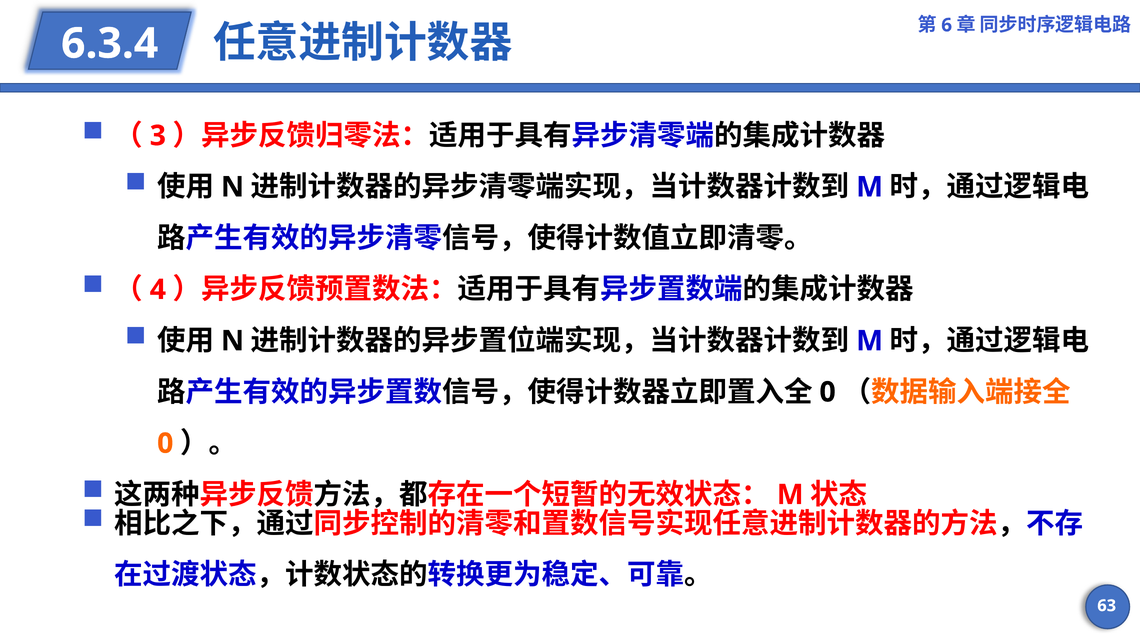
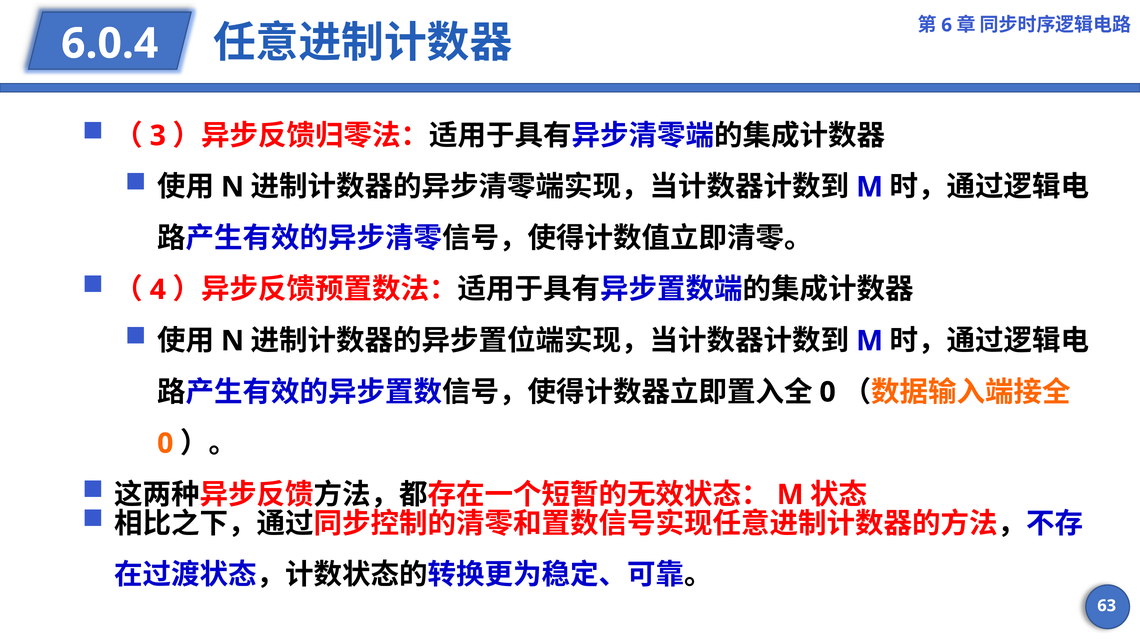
6.3.4: 6.3.4 -> 6.0.4
